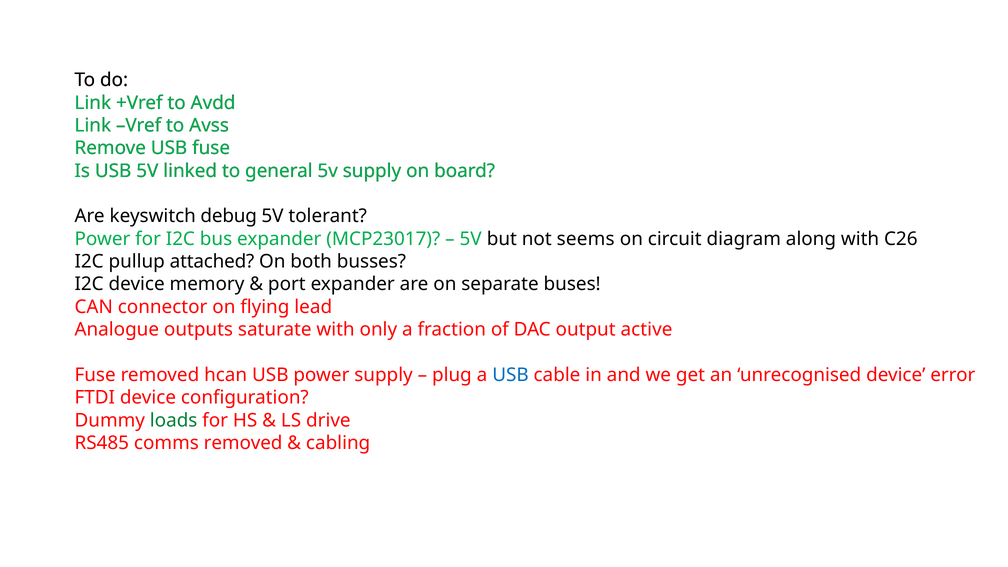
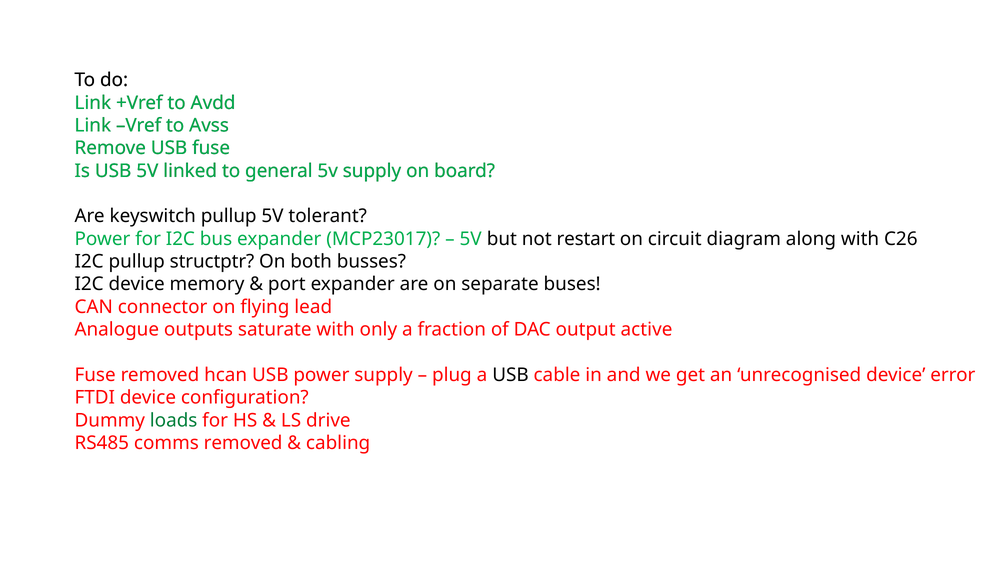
keyswitch debug: debug -> pullup
seems: seems -> restart
attached: attached -> structptr
USB at (510, 375) colour: blue -> black
